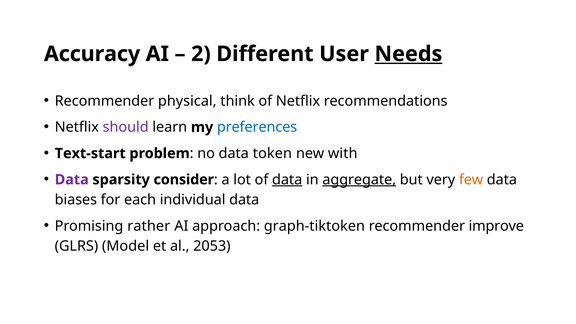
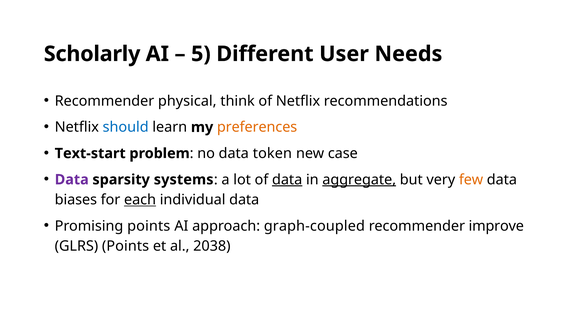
Accuracy: Accuracy -> Scholarly
2: 2 -> 5
Needs underline: present -> none
should colour: purple -> blue
preferences colour: blue -> orange
with: with -> case
consider: consider -> systems
each underline: none -> present
Promising rather: rather -> points
graph-tiktoken: graph-tiktoken -> graph-coupled
GLRS Model: Model -> Points
2053: 2053 -> 2038
